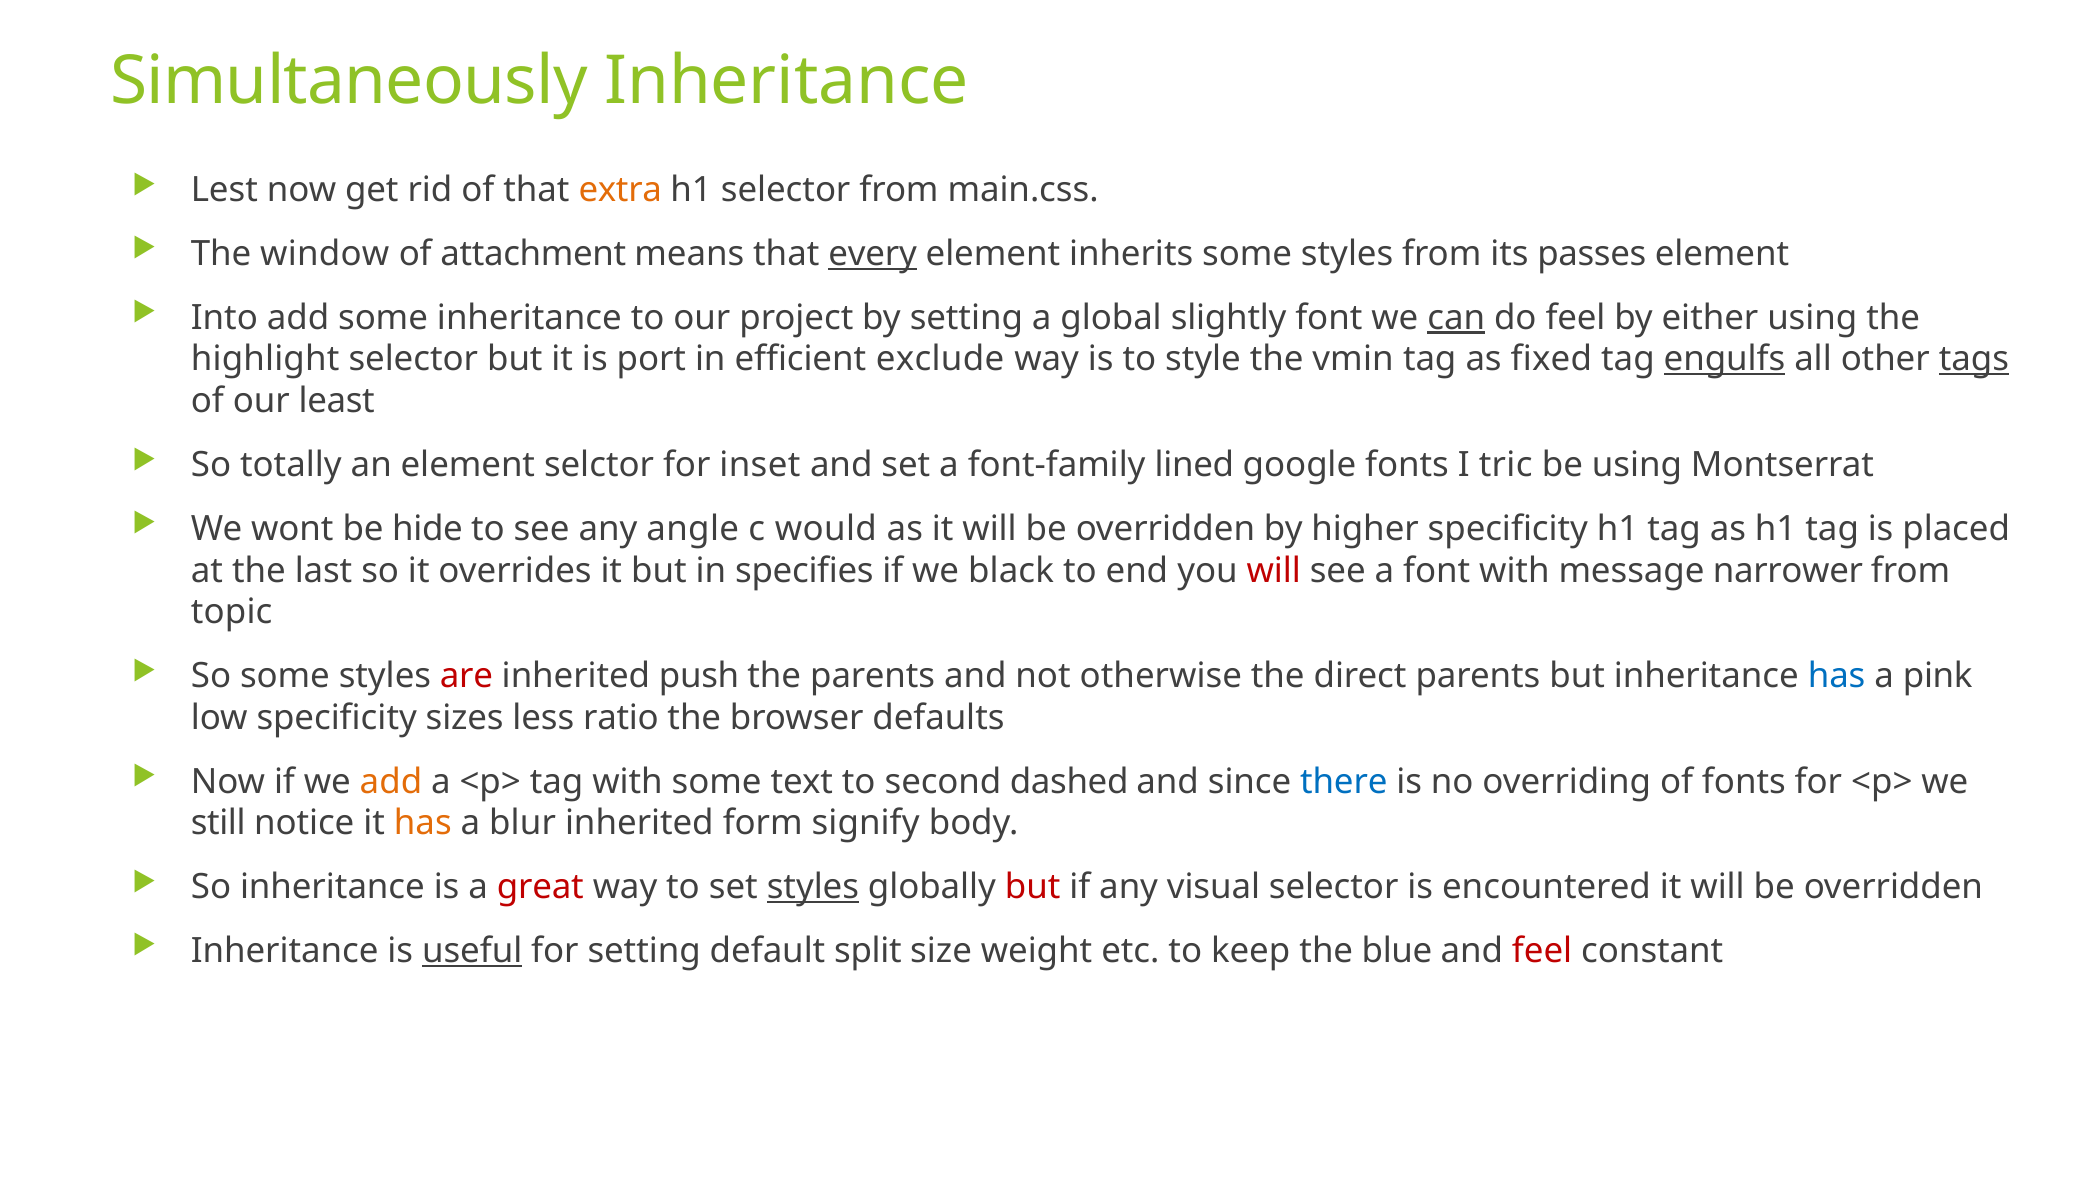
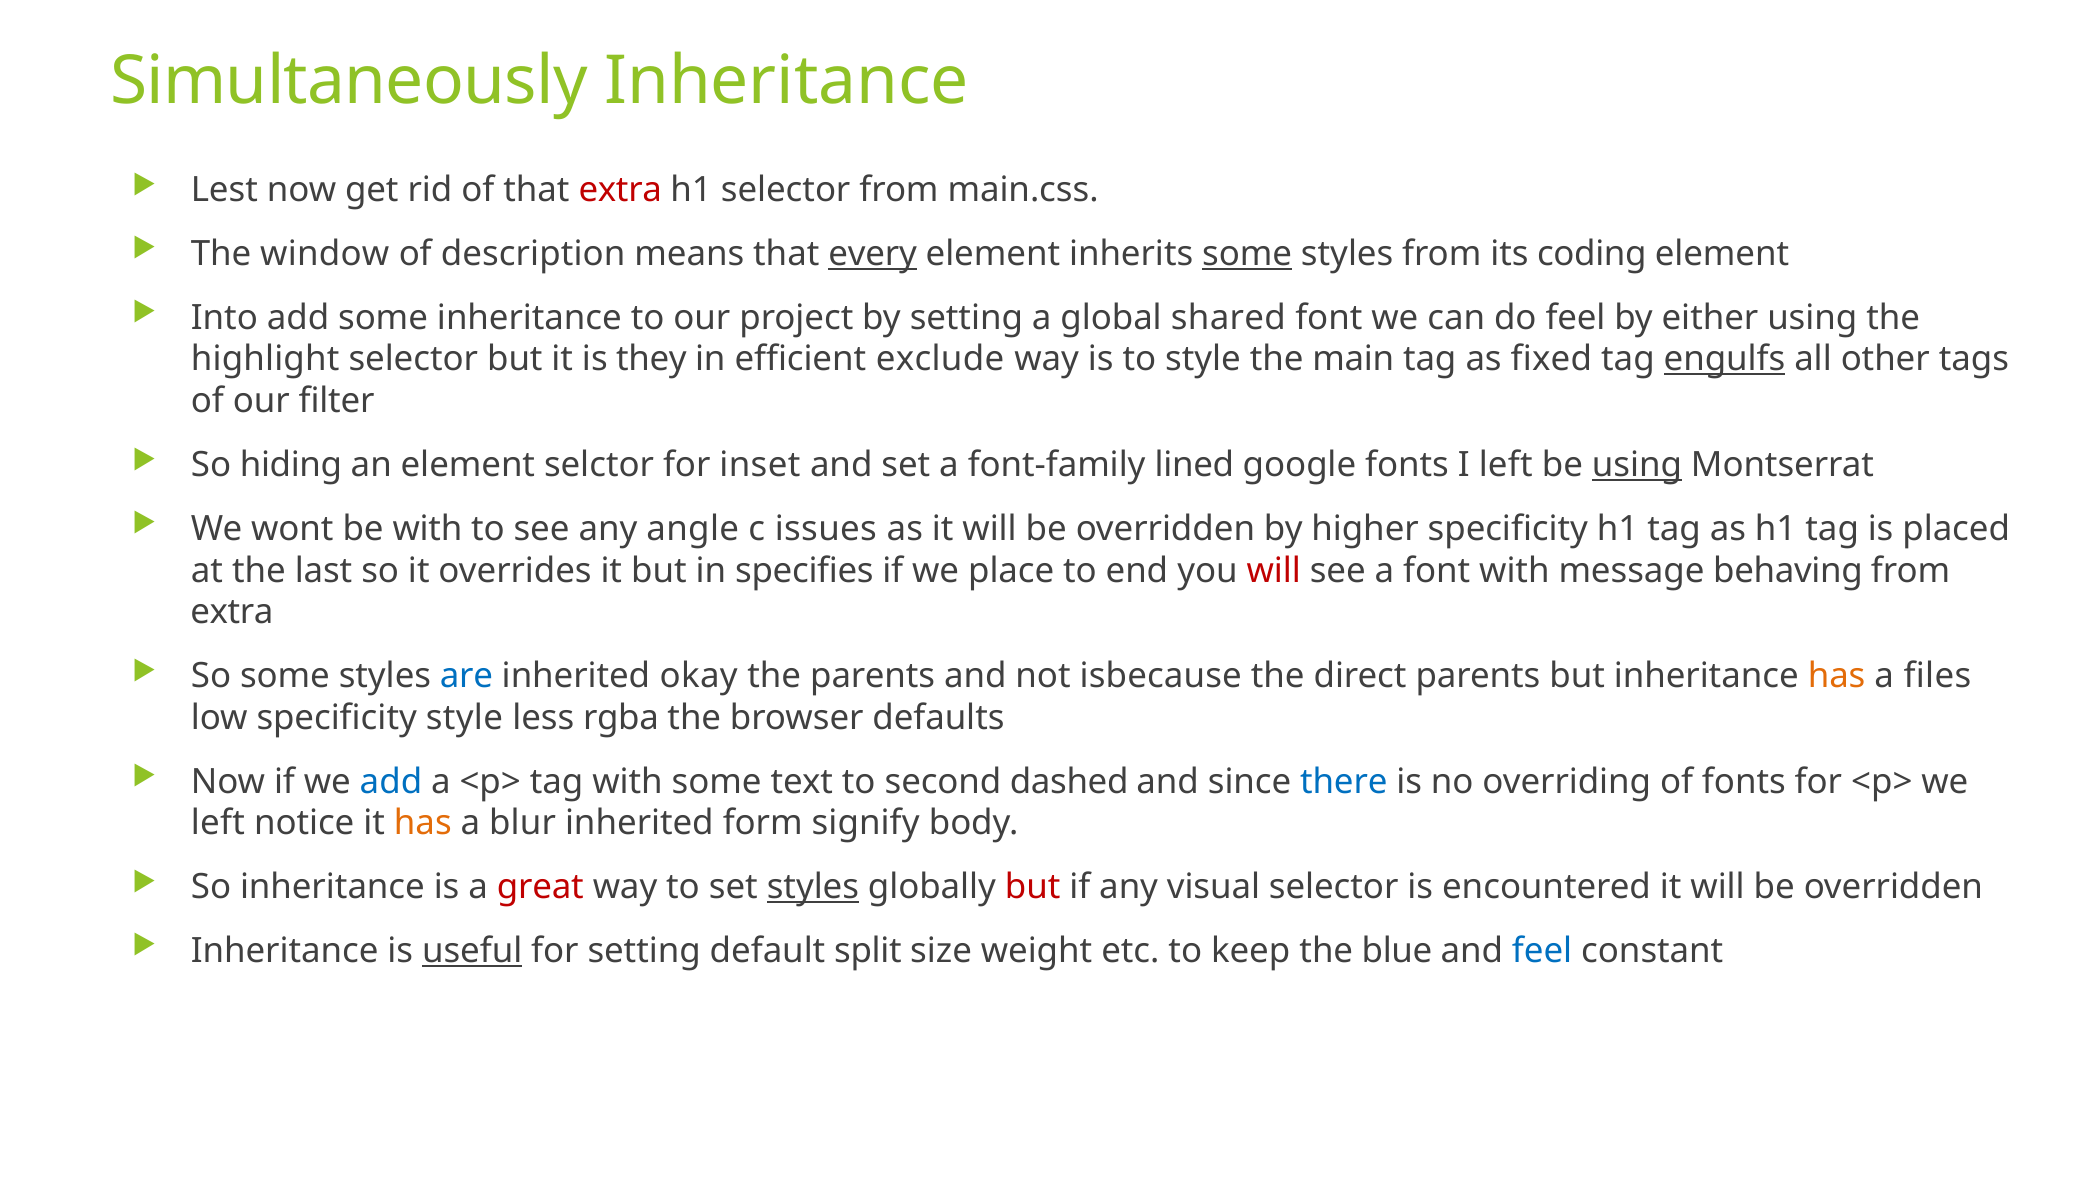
extra at (620, 190) colour: orange -> red
attachment: attachment -> description
some at (1247, 254) underline: none -> present
passes: passes -> coding
slightly: slightly -> shared
can underline: present -> none
port: port -> they
vmin: vmin -> main
tags underline: present -> none
least: least -> filter
totally: totally -> hiding
I tric: tric -> left
using at (1637, 465) underline: none -> present
be hide: hide -> with
would: would -> issues
black: black -> place
narrower: narrower -> behaving
topic at (232, 612): topic -> extra
are colour: red -> blue
push: push -> okay
otherwise: otherwise -> isbecause
has at (1837, 676) colour: blue -> orange
pink: pink -> files
specificity sizes: sizes -> style
ratio: ratio -> rgba
add at (391, 782) colour: orange -> blue
still at (218, 823): still -> left
feel at (1542, 951) colour: red -> blue
